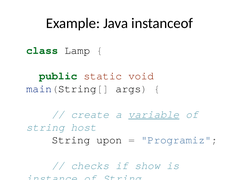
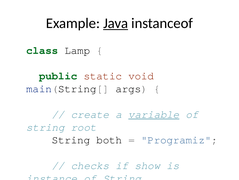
Java underline: none -> present
host: host -> root
upon: upon -> both
